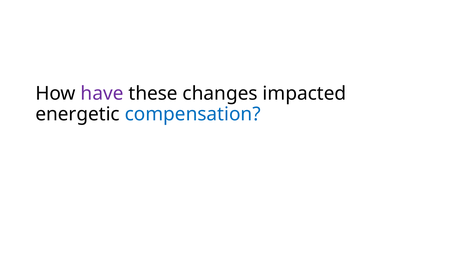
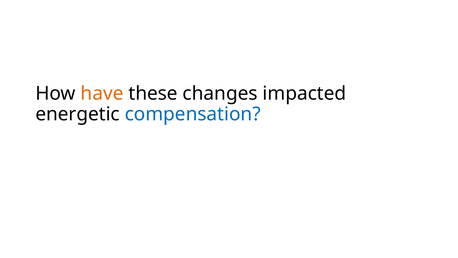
have colour: purple -> orange
